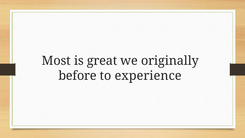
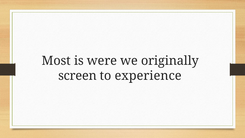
great: great -> were
before: before -> screen
